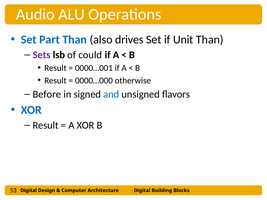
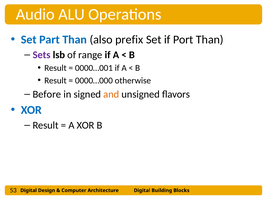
drives: drives -> prefix
Unit: Unit -> Port
could: could -> range
and colour: blue -> orange
